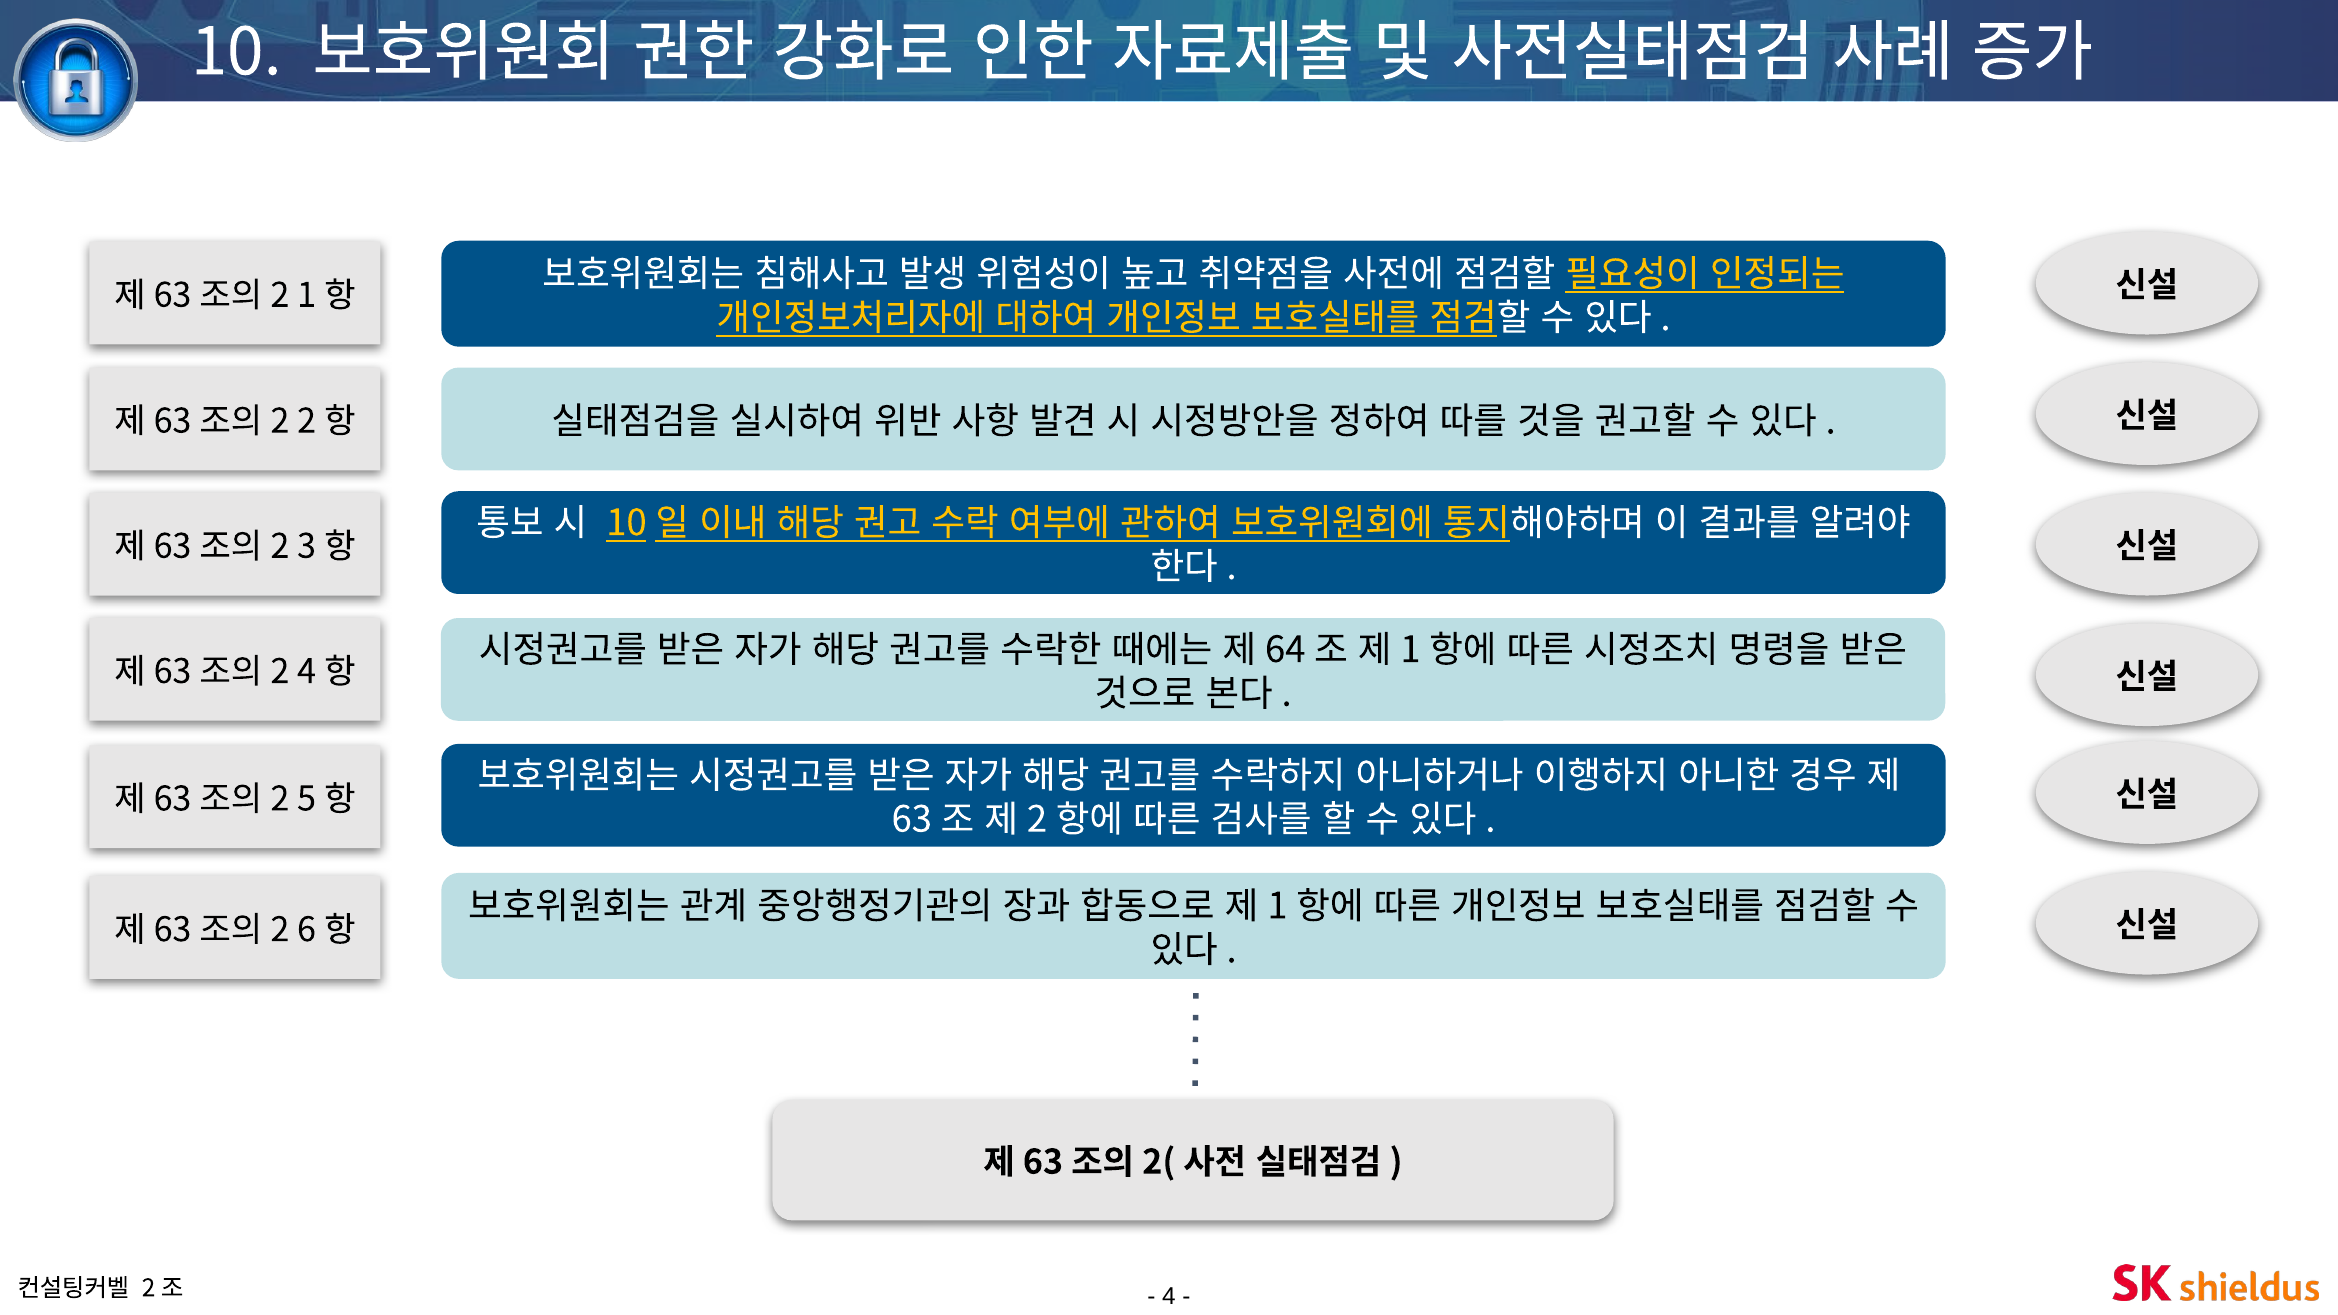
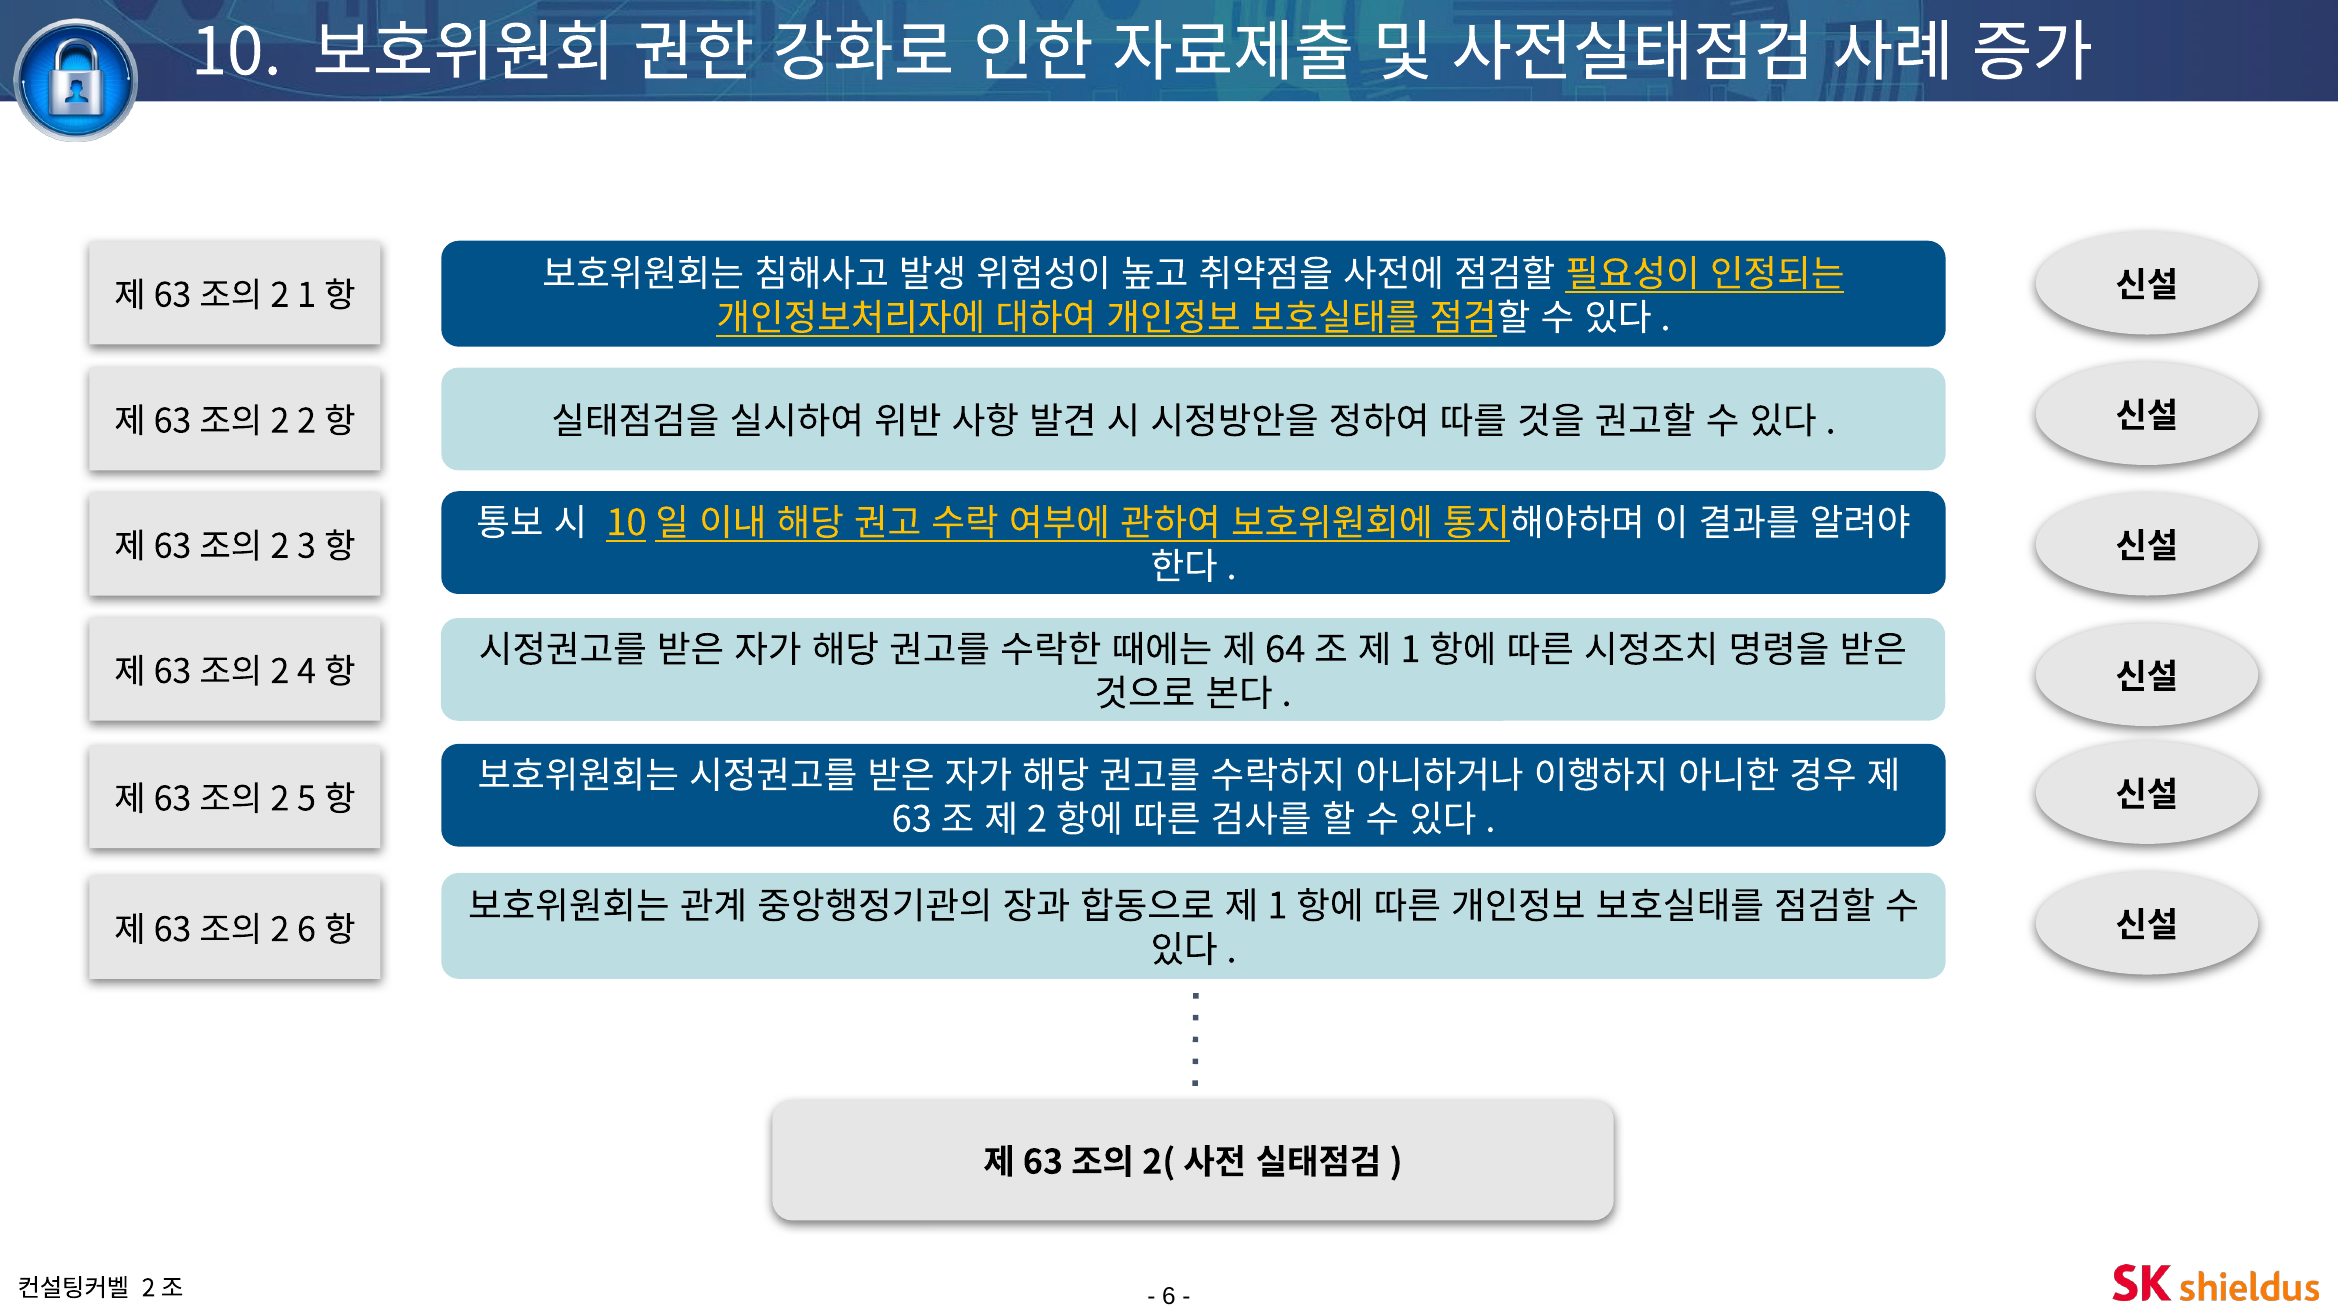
4: 4 -> 6
